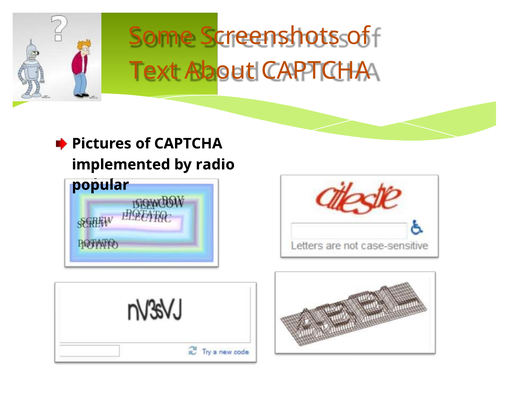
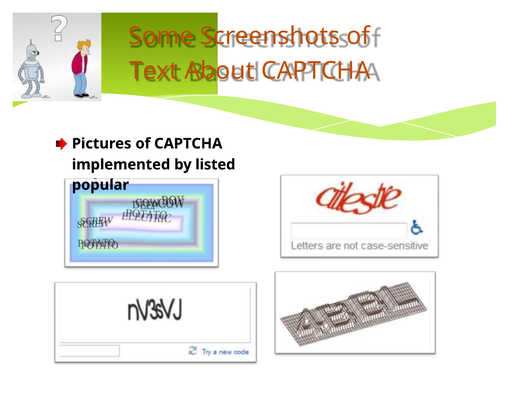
radio: radio -> listed
